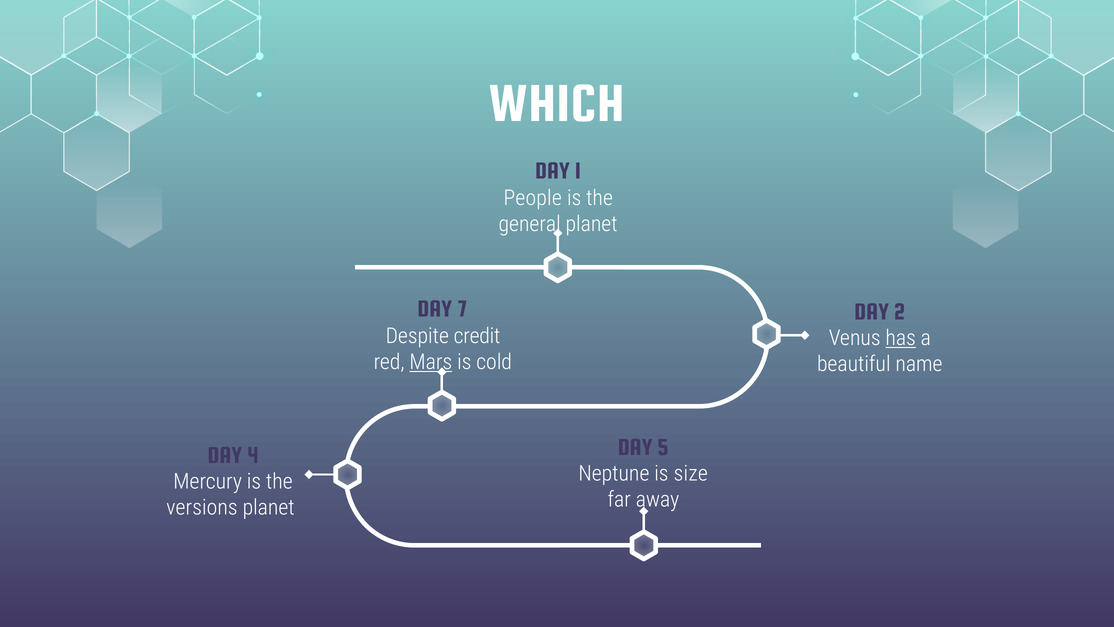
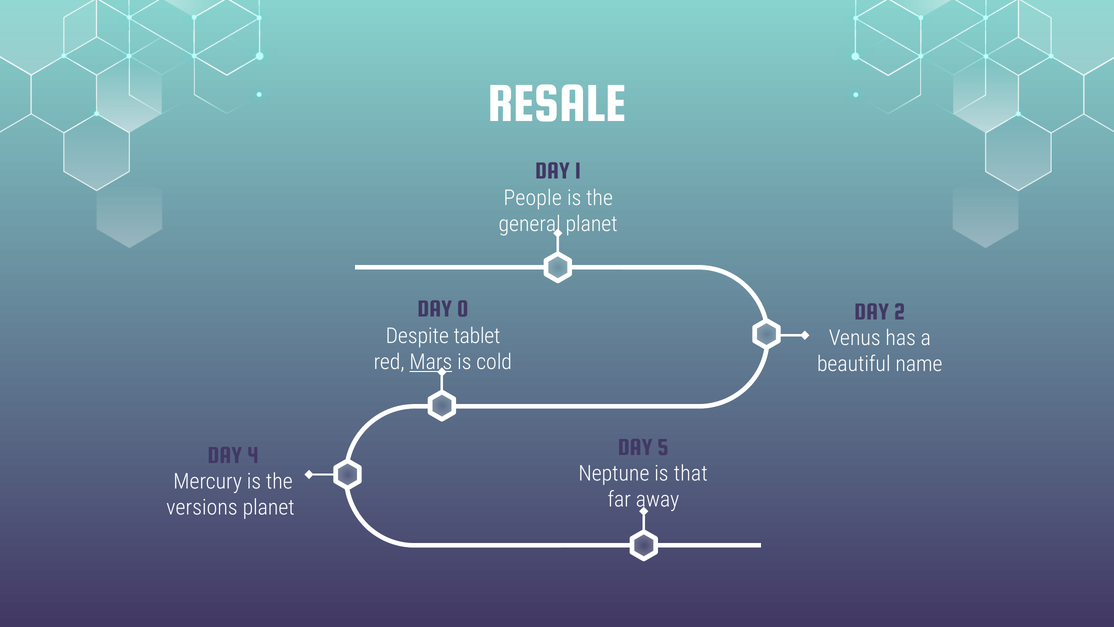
WHICH: WHICH -> RESALE
7: 7 -> 0
credit: credit -> tablet
has underline: present -> none
size: size -> that
